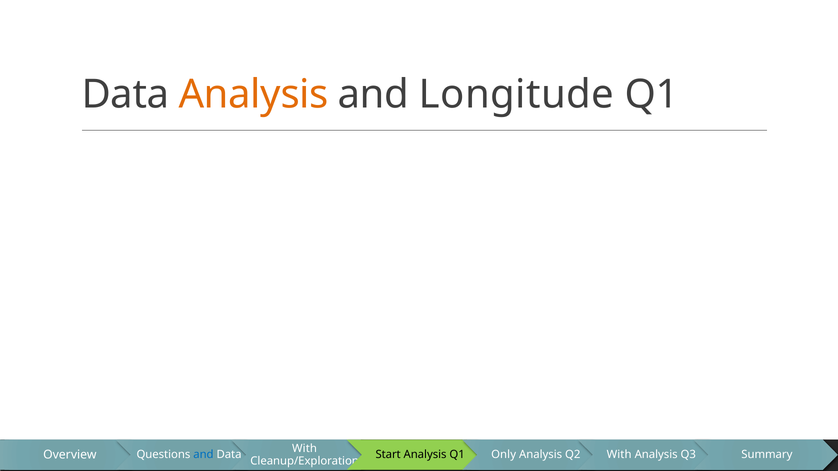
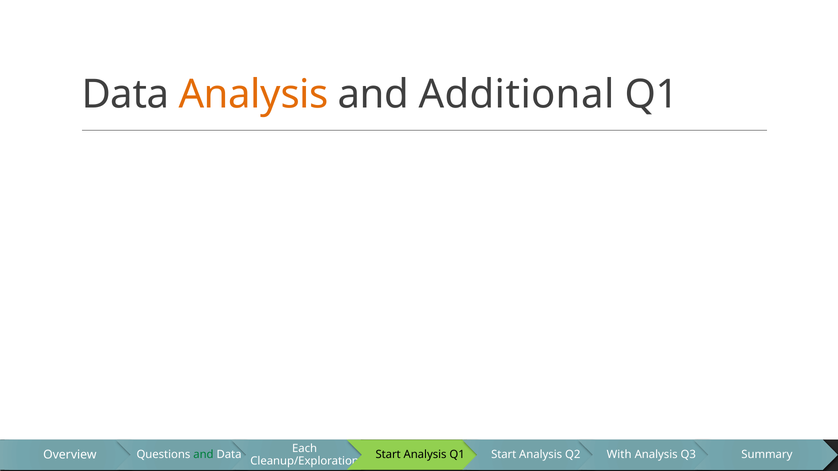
Longitude: Longitude -> Additional
With at (305, 449): With -> Each
and at (203, 455) colour: blue -> green
Only at (504, 455): Only -> Start
